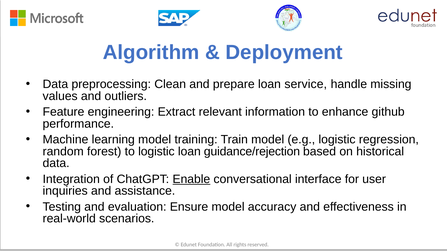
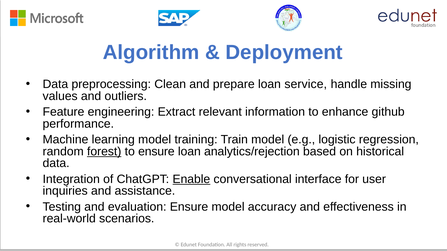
forest underline: none -> present
to logistic: logistic -> ensure
guidance/rejection: guidance/rejection -> analytics/rejection
